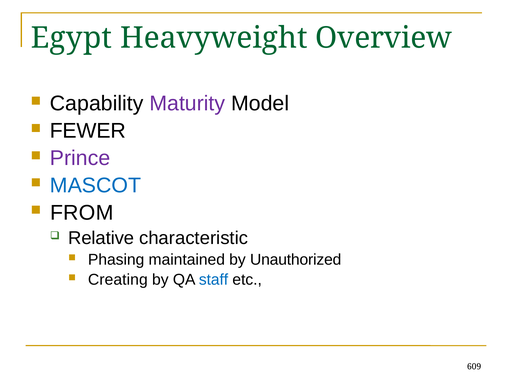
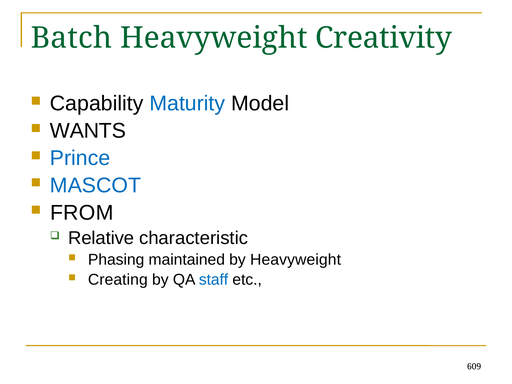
Egypt: Egypt -> Batch
Overview: Overview -> Creativity
Maturity colour: purple -> blue
FEWER: FEWER -> WANTS
Prince colour: purple -> blue
by Unauthorized: Unauthorized -> Heavyweight
